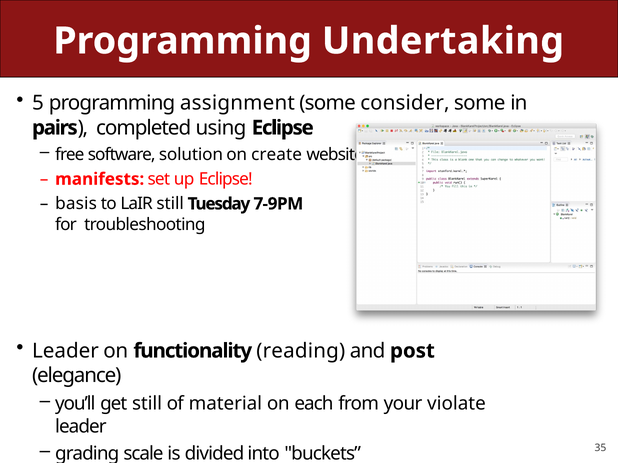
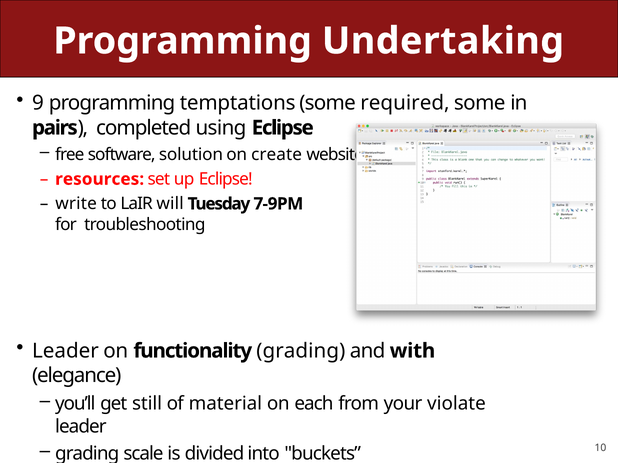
5: 5 -> 9
assignment: assignment -> temptations
consider: consider -> required
manifests: manifests -> resources
basis: basis -> write
LaIR still: still -> will
functionality reading: reading -> grading
post: post -> with
35: 35 -> 10
